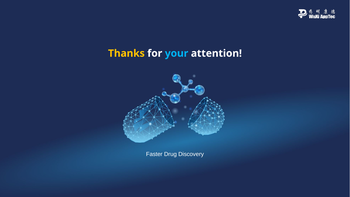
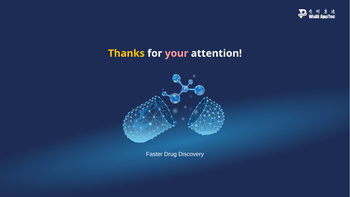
your colour: light blue -> pink
